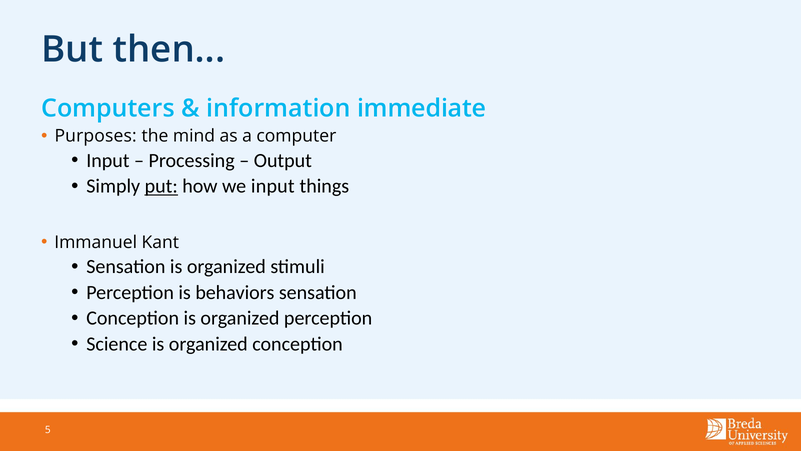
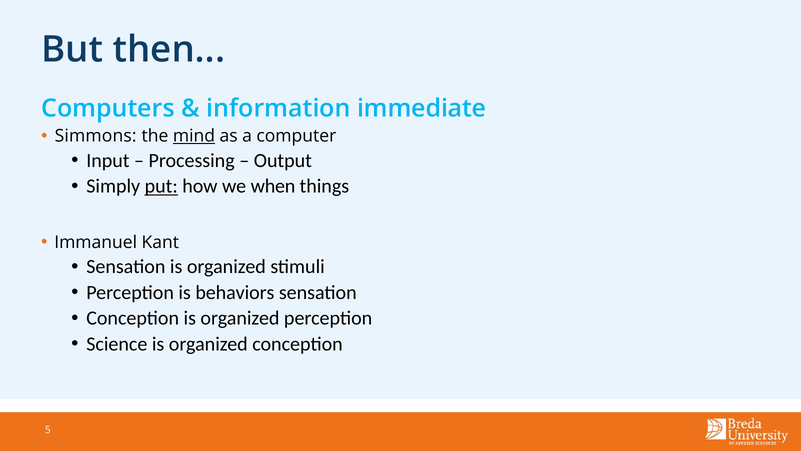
Purposes: Purposes -> Simmons
mind underline: none -> present
we input: input -> when
